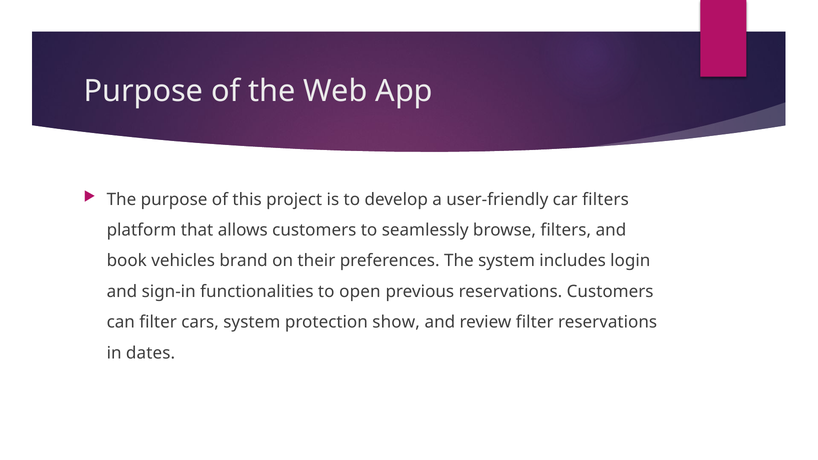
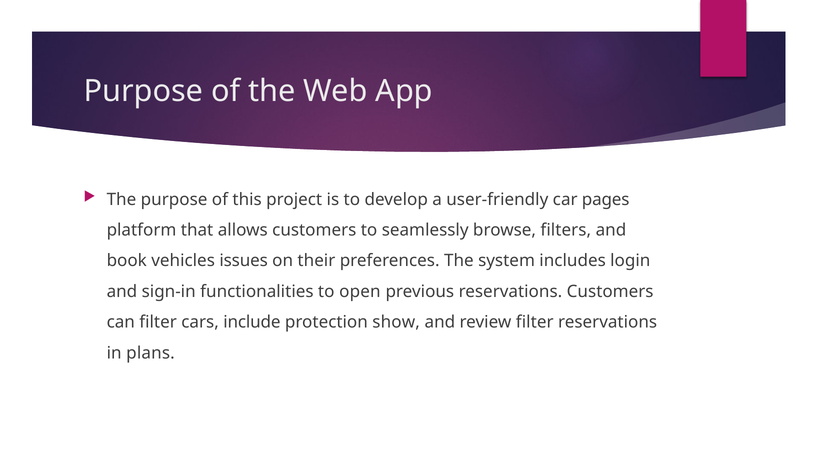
car filters: filters -> pages
brand: brand -> issues
cars system: system -> include
dates: dates -> plans
